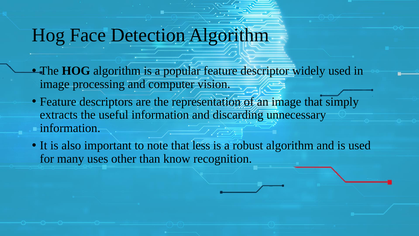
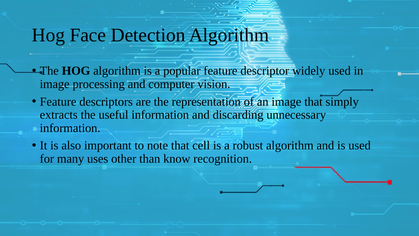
less: less -> cell
